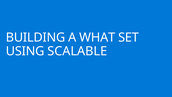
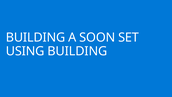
WHAT: WHAT -> SOON
USING SCALABLE: SCALABLE -> BUILDING
